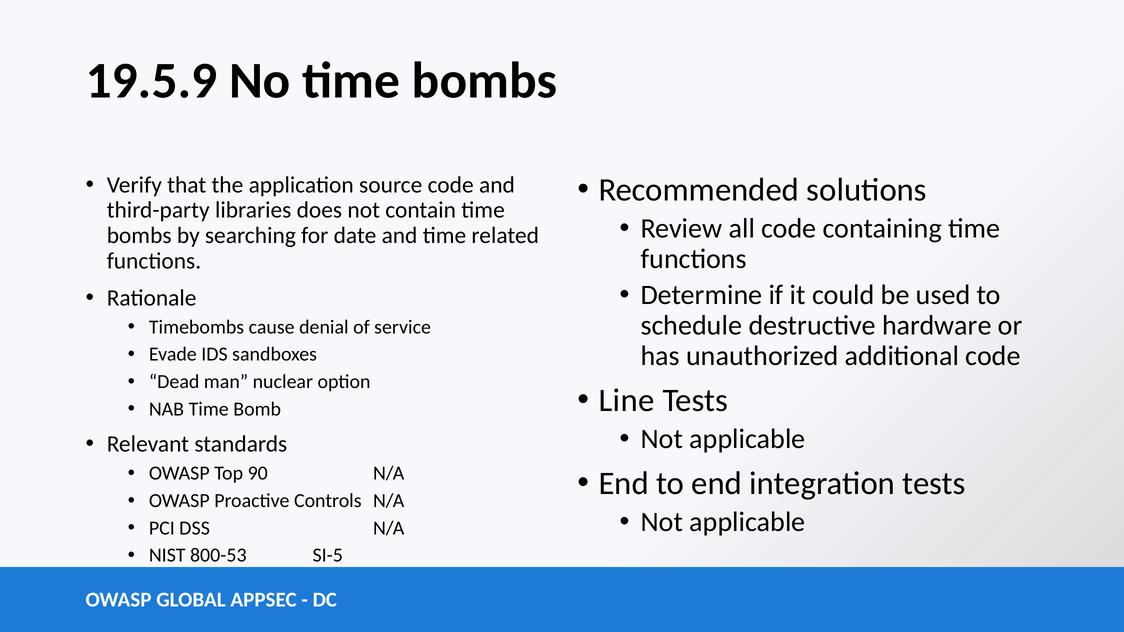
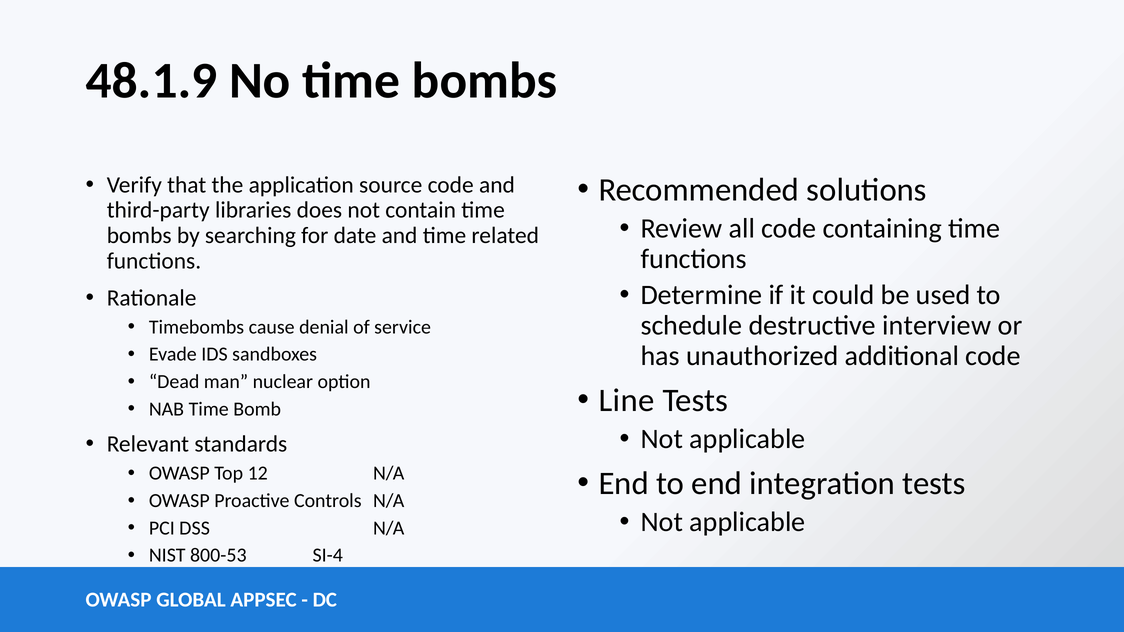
19.5.9: 19.5.9 -> 48.1.9
hardware: hardware -> interview
90: 90 -> 12
SI-5: SI-5 -> SI-4
